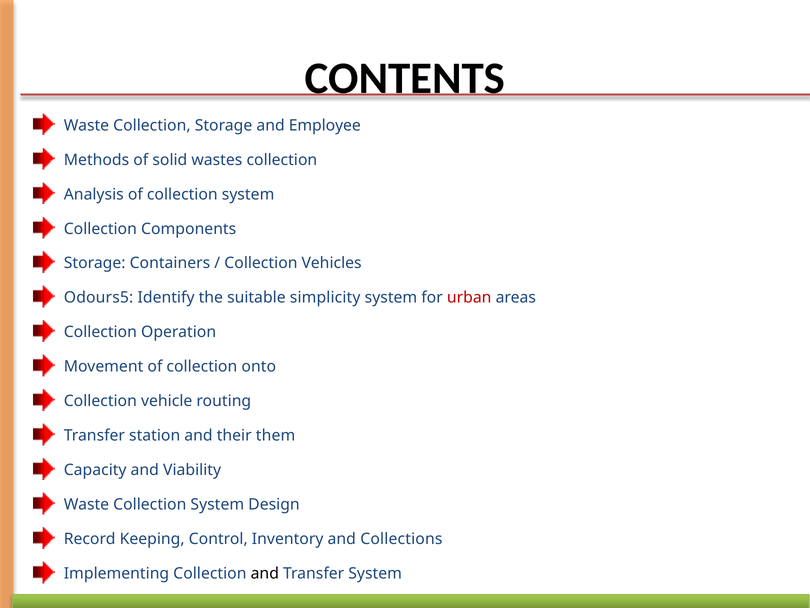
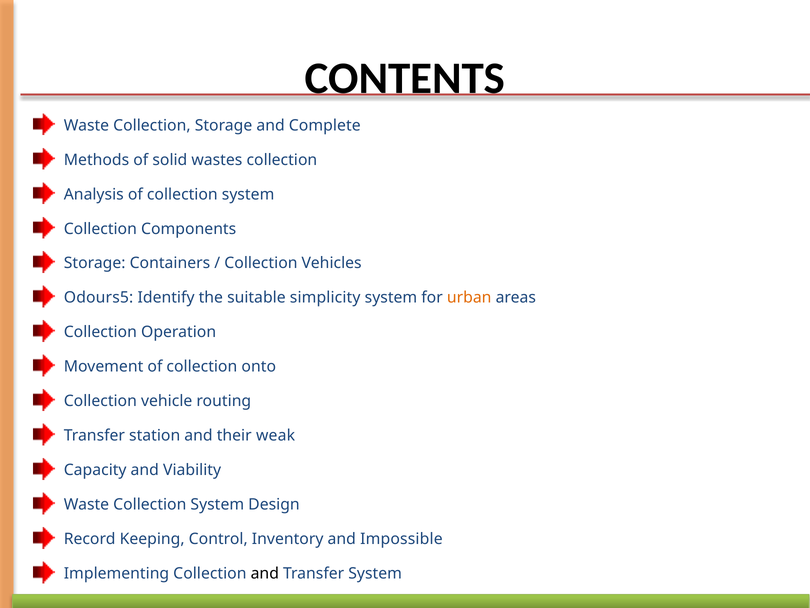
Employee: Employee -> Complete
urban colour: red -> orange
them: them -> weak
Collections: Collections -> Impossible
